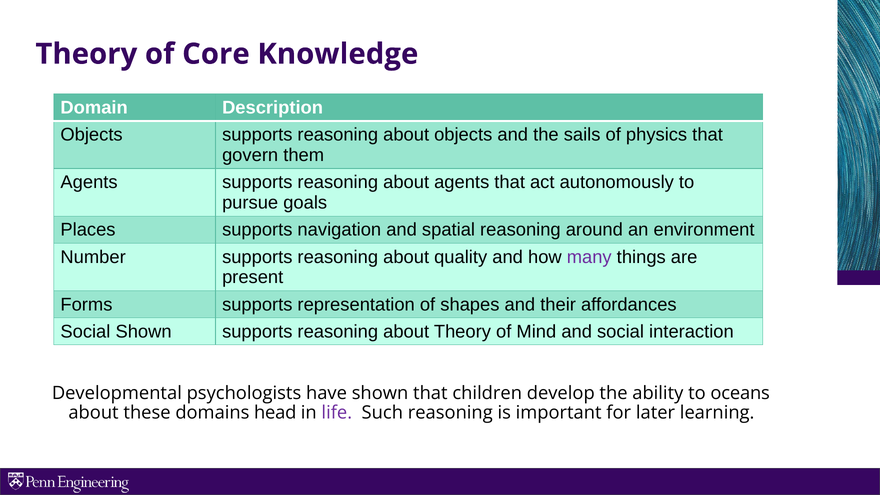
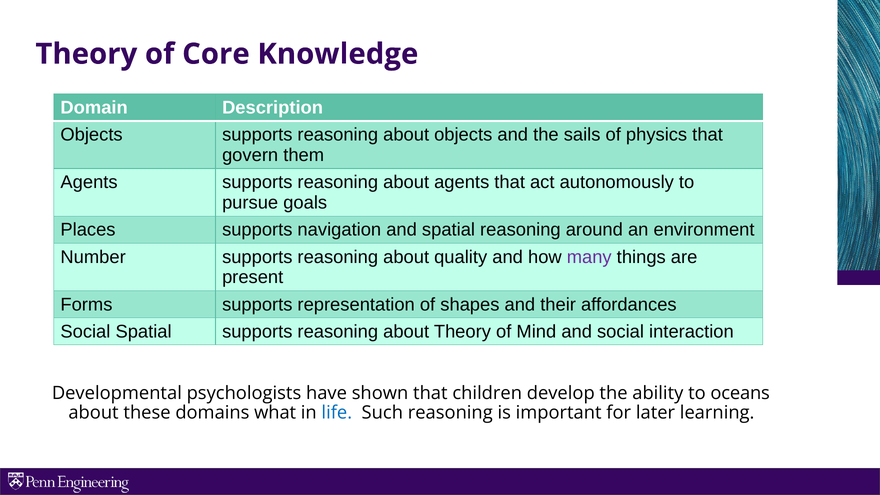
Social Shown: Shown -> Spatial
head: head -> what
life colour: purple -> blue
